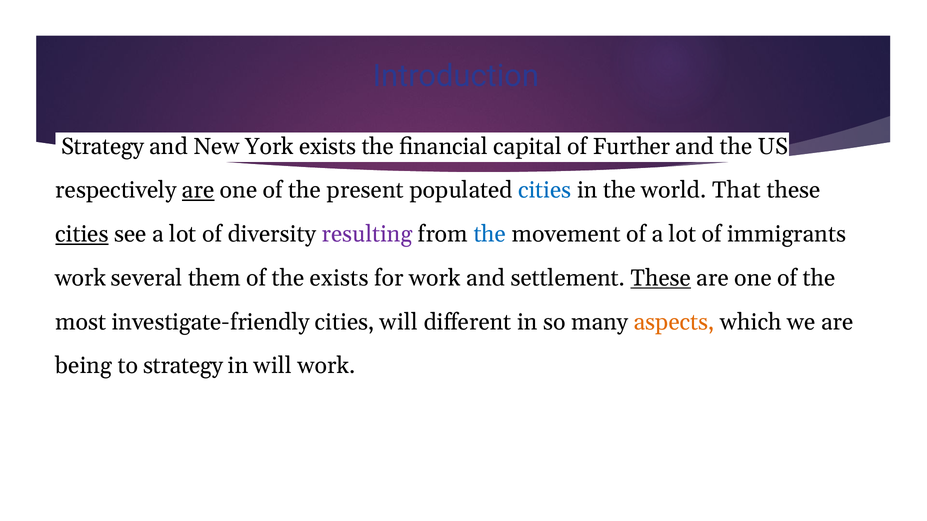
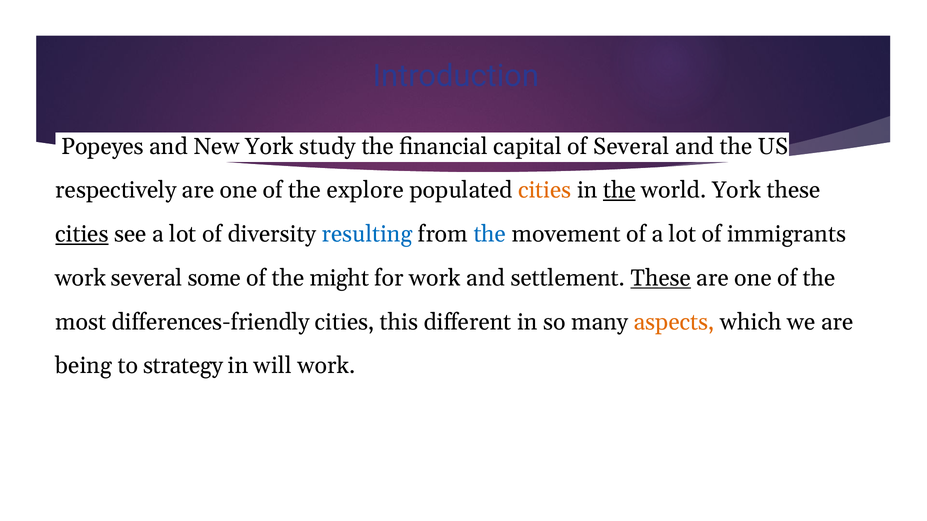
Strategy at (103, 147): Strategy -> Popeyes
York exists: exists -> study
of Further: Further -> Several
are at (198, 190) underline: present -> none
present: present -> explore
cities at (545, 190) colour: blue -> orange
the at (619, 190) underline: none -> present
world That: That -> York
resulting colour: purple -> blue
them: them -> some
the exists: exists -> might
investigate-friendly: investigate-friendly -> differences-friendly
cities will: will -> this
